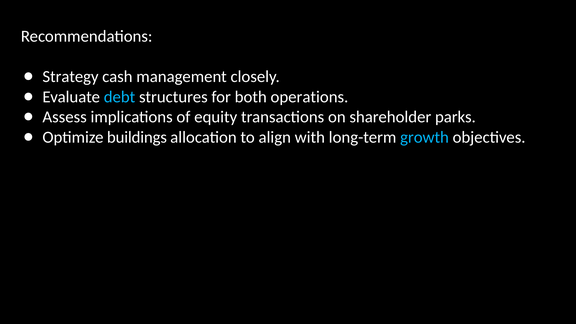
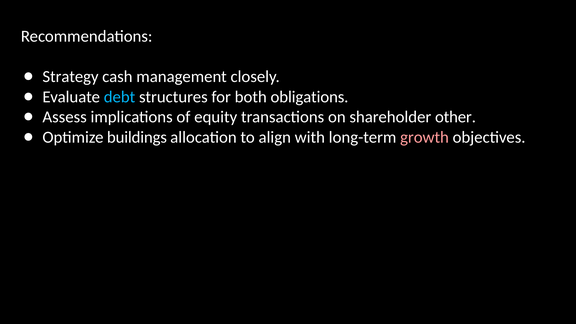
operations: operations -> obligations
parks: parks -> other
growth colour: light blue -> pink
